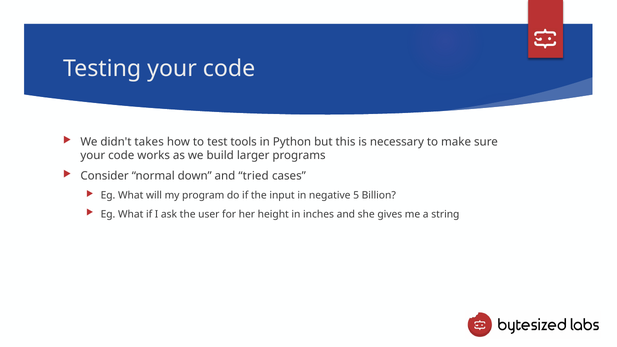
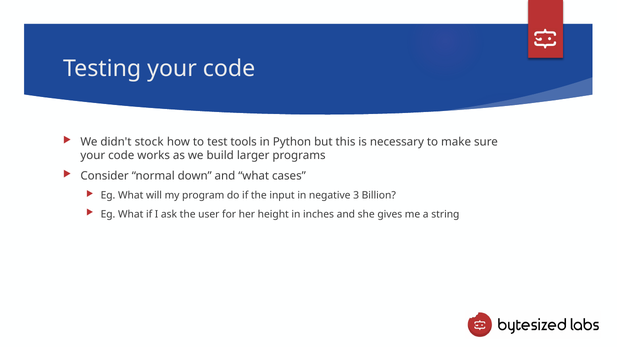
takes: takes -> stock
and tried: tried -> what
5: 5 -> 3
